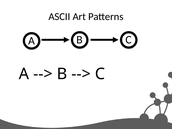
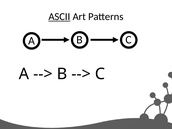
ASCII underline: none -> present
